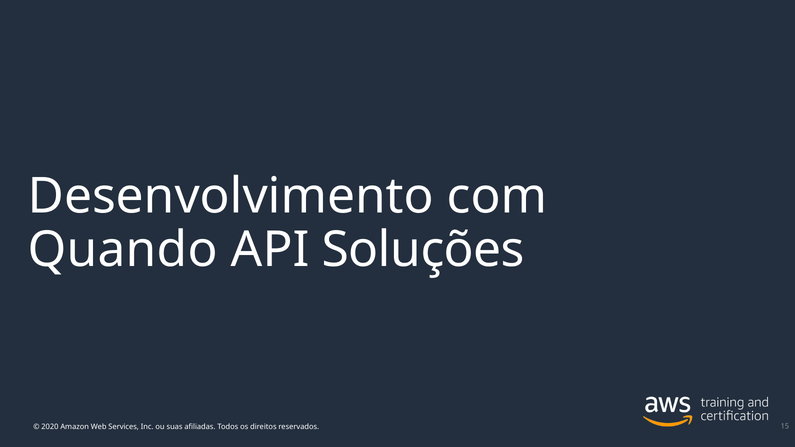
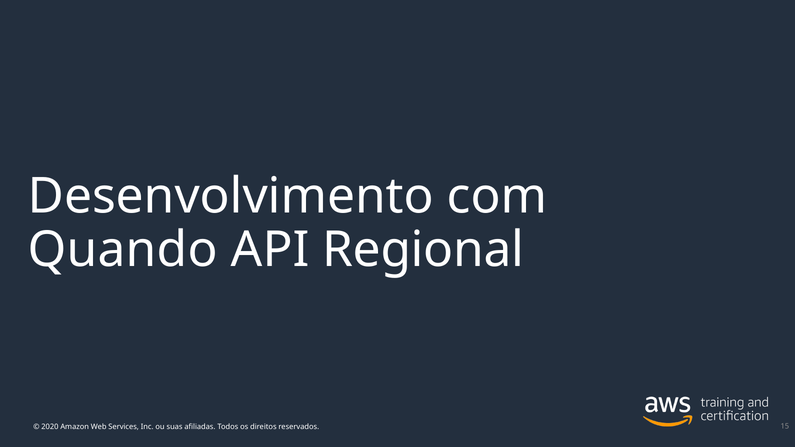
Soluções: Soluções -> Regional
